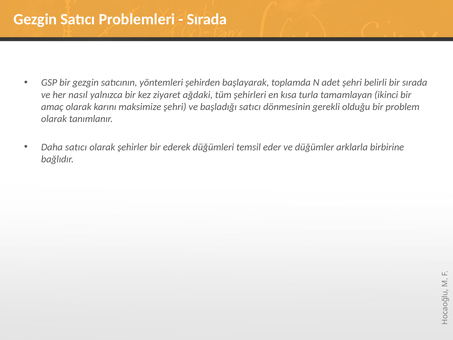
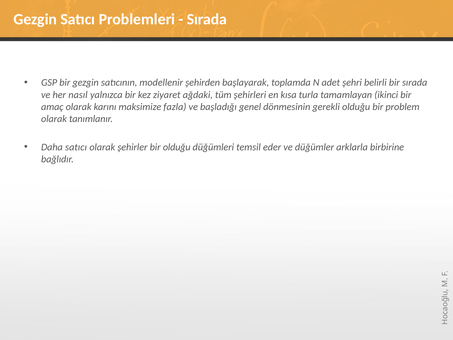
yöntemleri: yöntemleri -> modellenir
maksimize şehri: şehri -> fazla
başladığı satıcı: satıcı -> genel
bir ederek: ederek -> olduğu
